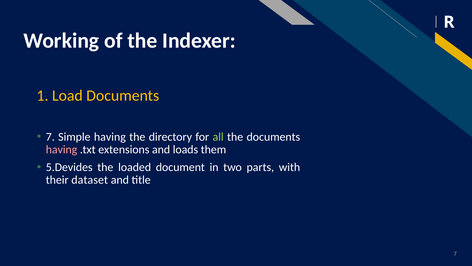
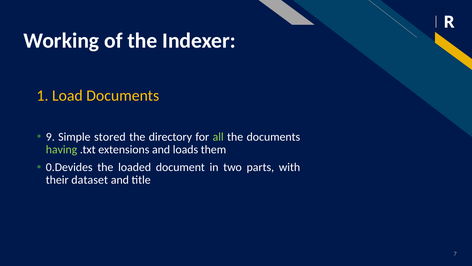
7 at (50, 137): 7 -> 9
Simple having: having -> stored
having at (62, 149) colour: pink -> light green
5.Devides: 5.Devides -> 0.Devides
